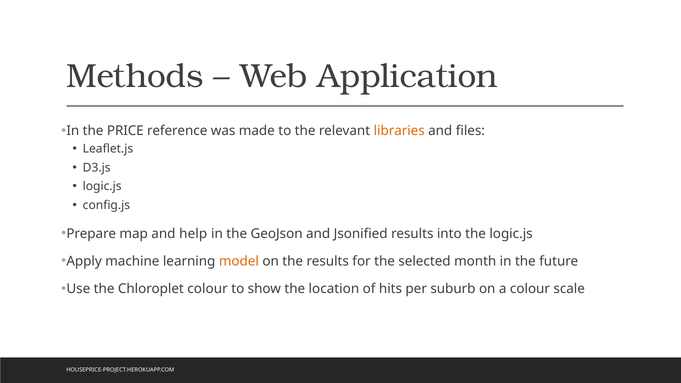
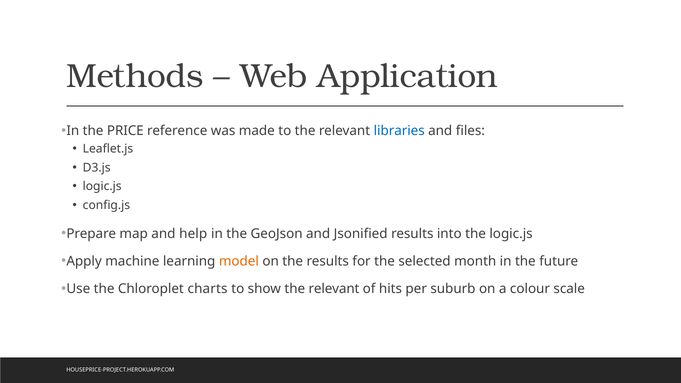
libraries colour: orange -> blue
Chloroplet colour: colour -> charts
show the location: location -> relevant
